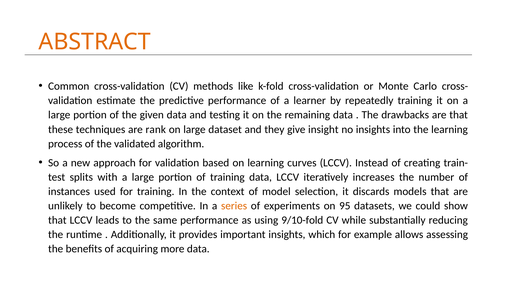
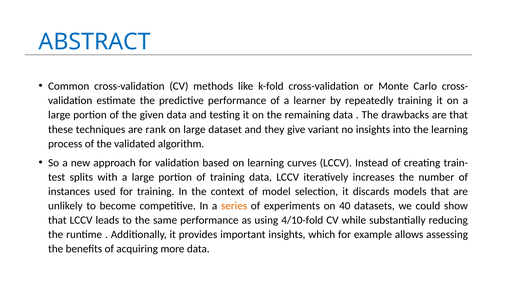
ABSTRACT colour: orange -> blue
insight: insight -> variant
95: 95 -> 40
9/10-fold: 9/10-fold -> 4/10-fold
